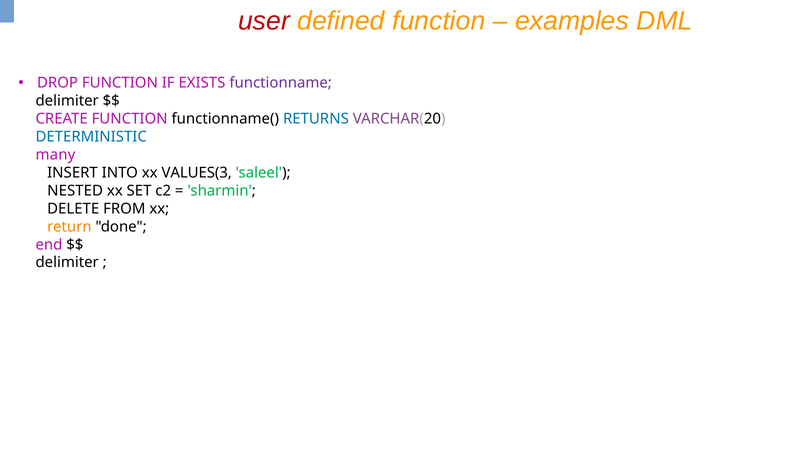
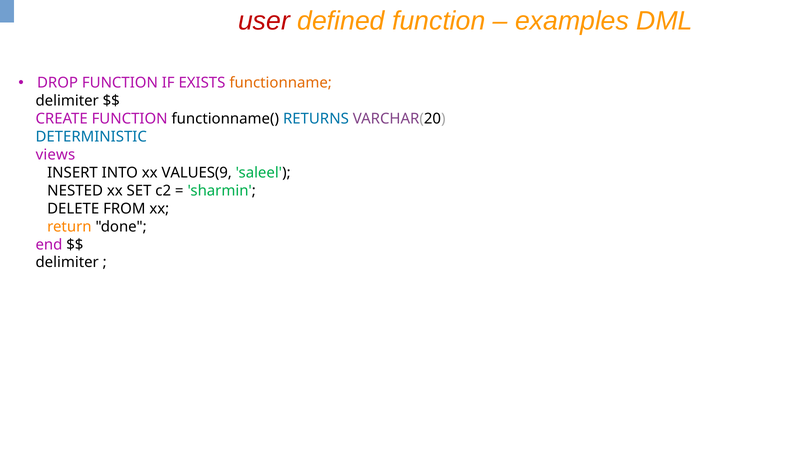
functionname colour: purple -> orange
many: many -> views
VALUES(3: VALUES(3 -> VALUES(9
